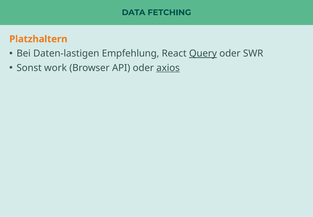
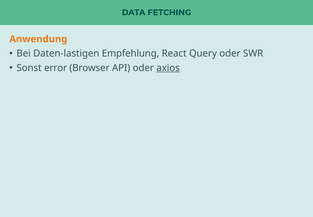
Platzhaltern: Platzhaltern -> Anwendung
Query underline: present -> none
work: work -> error
